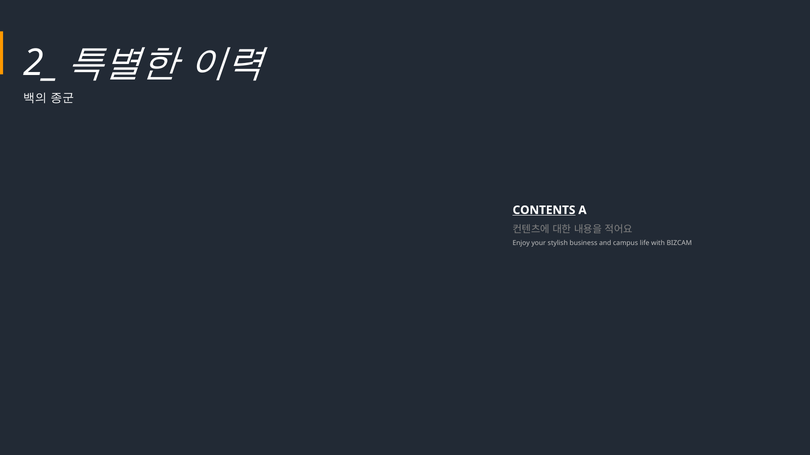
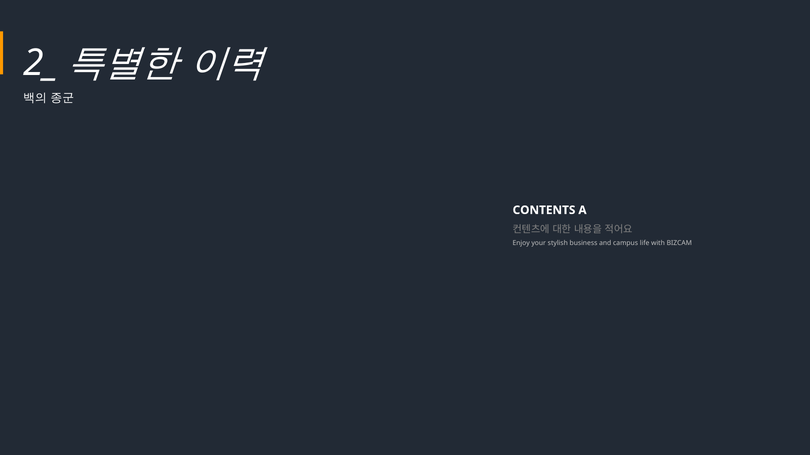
CONTENTS underline: present -> none
